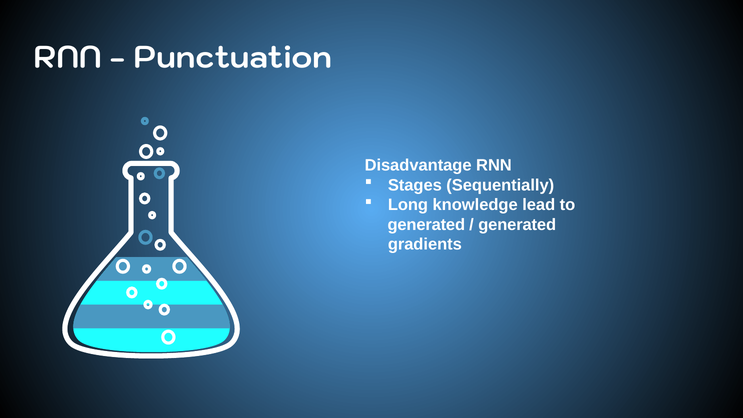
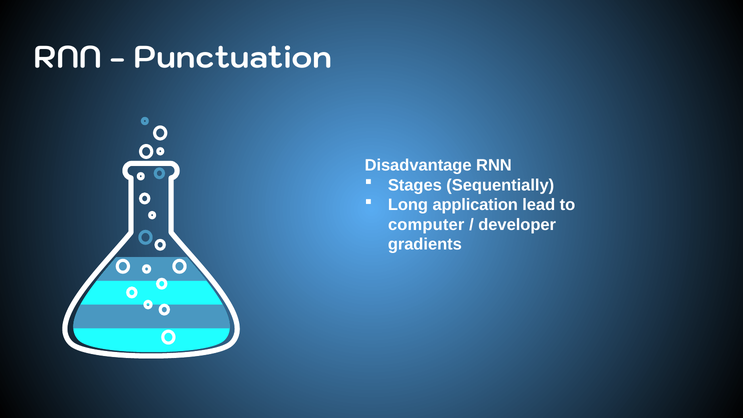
knowledge: knowledge -> application
generated at (426, 225): generated -> computer
generated at (517, 225): generated -> developer
